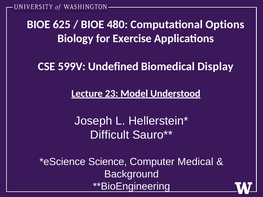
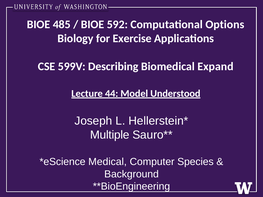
625: 625 -> 485
480: 480 -> 592
Undefined: Undefined -> Describing
Display: Display -> Expand
23: 23 -> 44
Difficult: Difficult -> Multiple
Science: Science -> Medical
Medical: Medical -> Species
